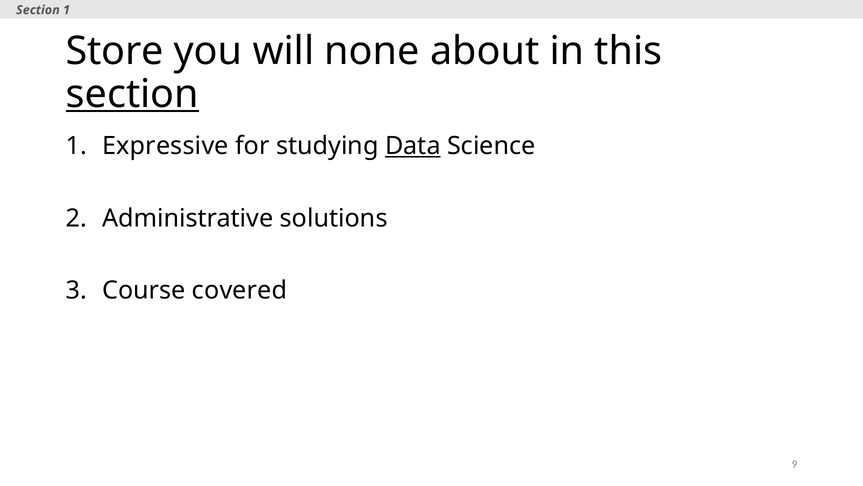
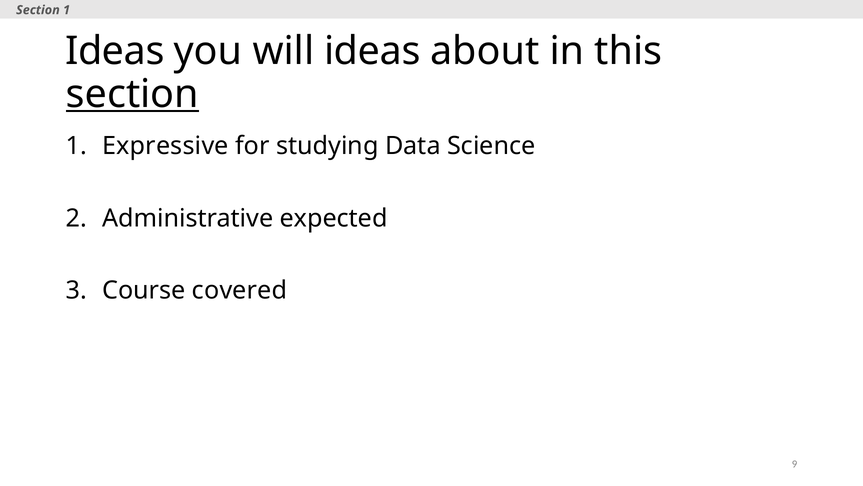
Store at (115, 51): Store -> Ideas
will none: none -> ideas
Data underline: present -> none
solutions: solutions -> expected
